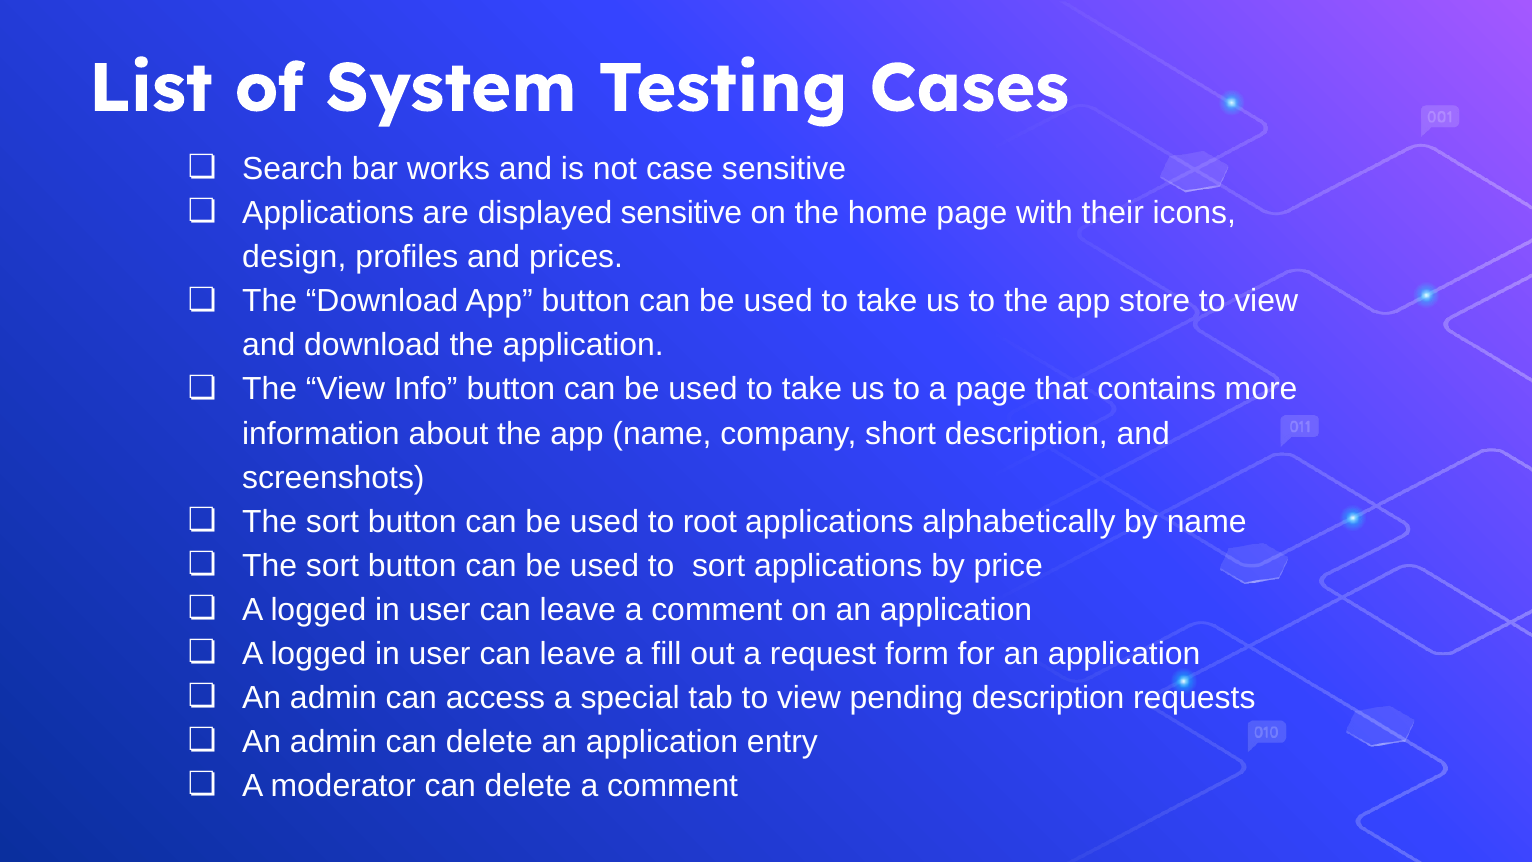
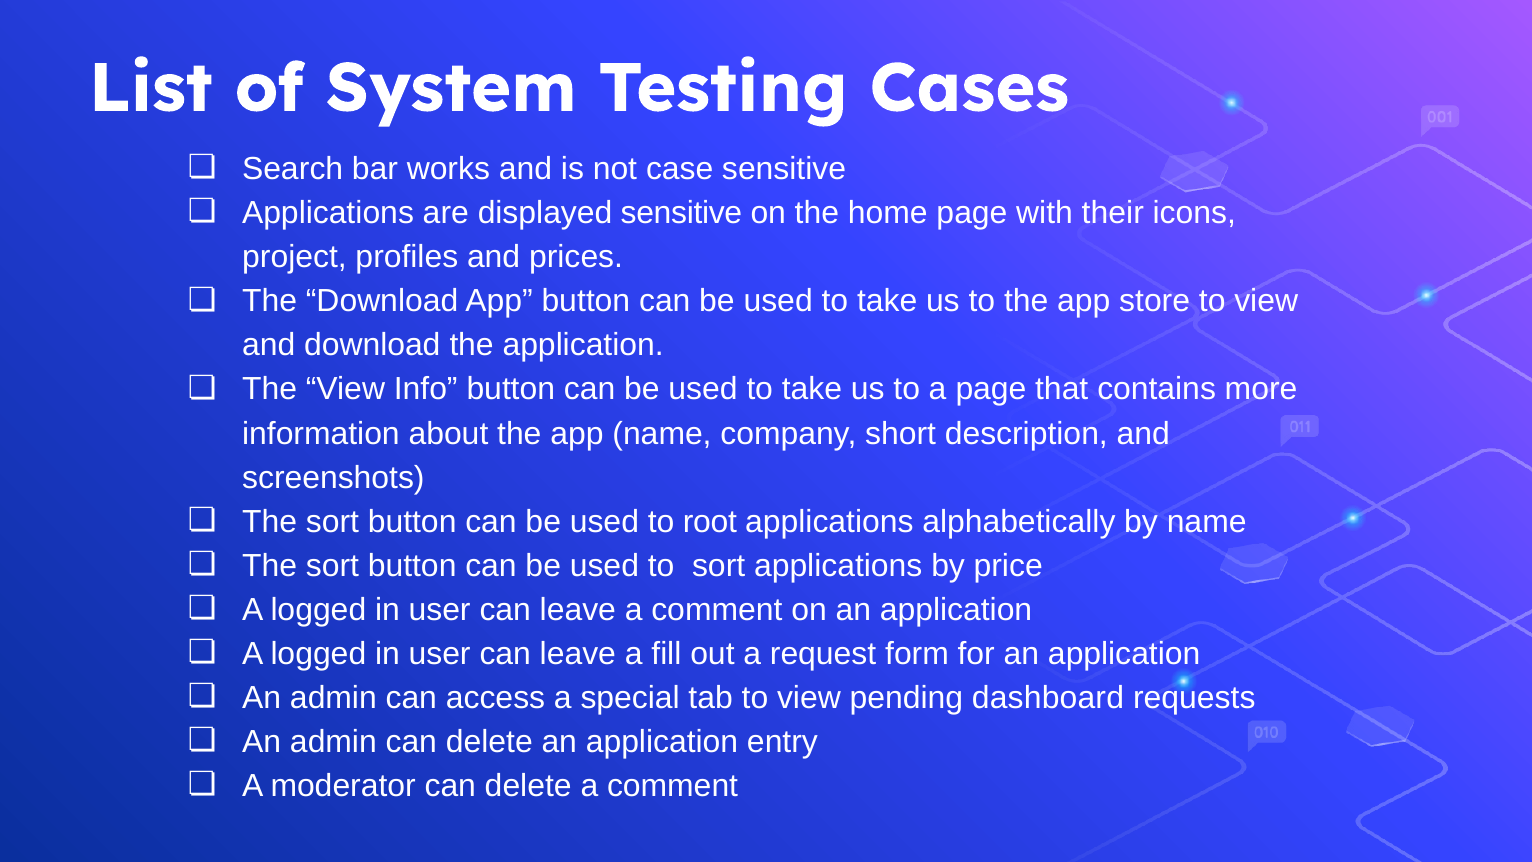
design: design -> project
pending description: description -> dashboard
